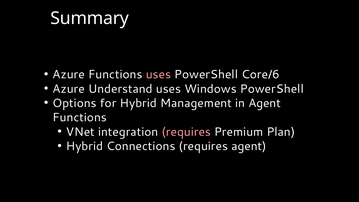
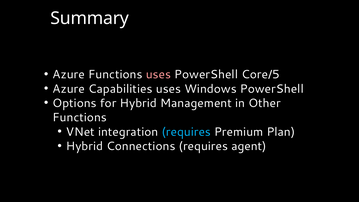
Core/6: Core/6 -> Core/5
Understand: Understand -> Capabilities
in Agent: Agent -> Other
requires at (186, 132) colour: pink -> light blue
